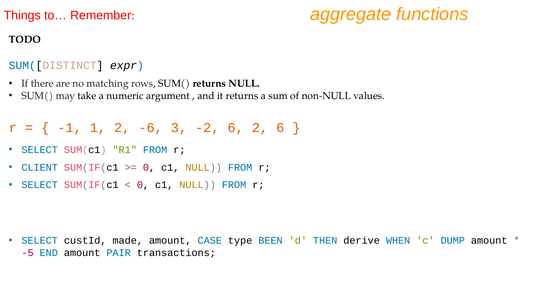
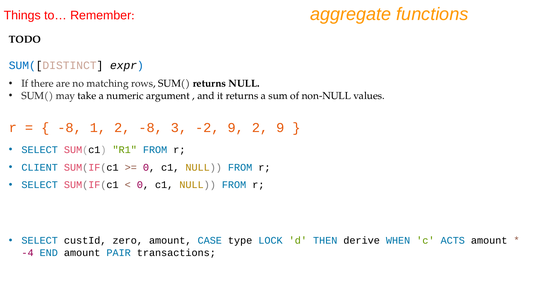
-1 at (70, 128): -1 -> -8
2 -6: -6 -> -8
-2 6: 6 -> 9
2 6: 6 -> 9
made: made -> zero
BEEN: BEEN -> LOCK
DUMP: DUMP -> ACTS
-5: -5 -> -4
